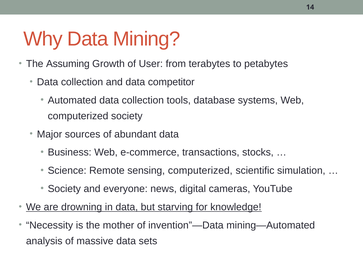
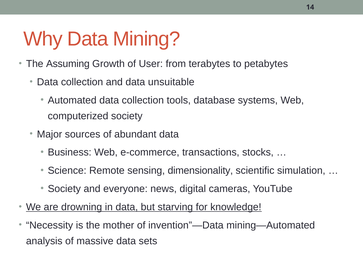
competitor: competitor -> unsuitable
sensing computerized: computerized -> dimensionality
